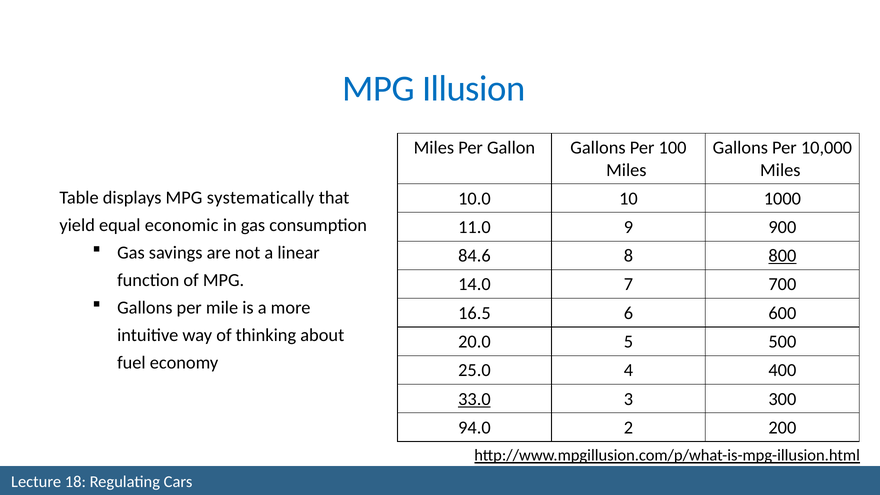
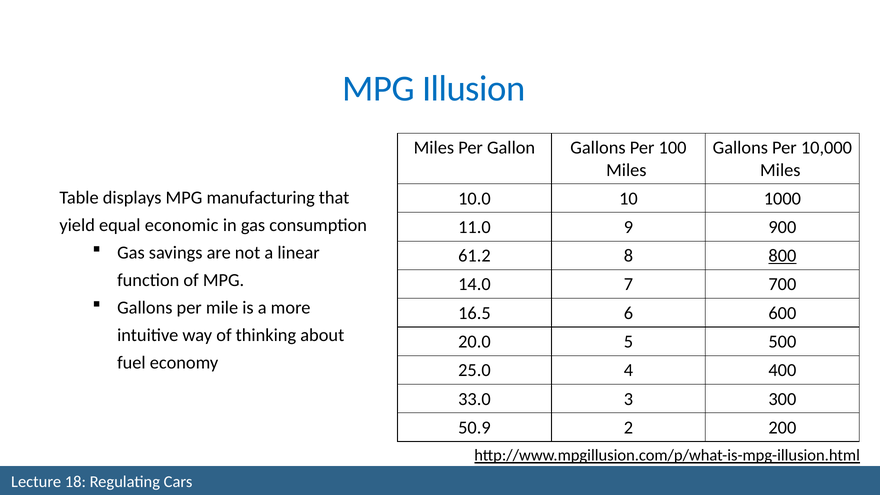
systematically: systematically -> manufacturing
84.6: 84.6 -> 61.2
33.0 underline: present -> none
94.0: 94.0 -> 50.9
